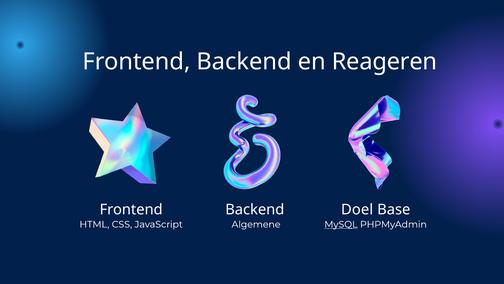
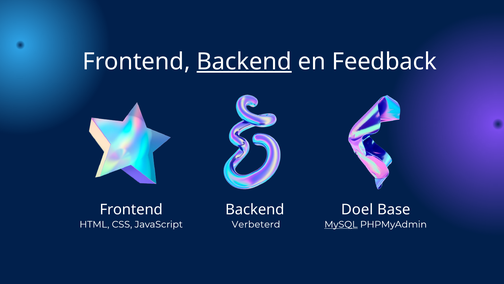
Backend at (244, 62) underline: none -> present
Reageren: Reageren -> Feedback
Algemene: Algemene -> Verbeterd
